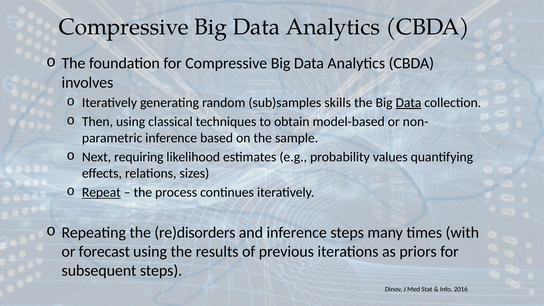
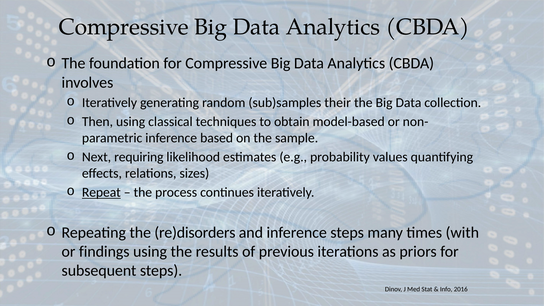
skills: skills -> their
Data at (409, 103) underline: present -> none
forecast: forecast -> findings
